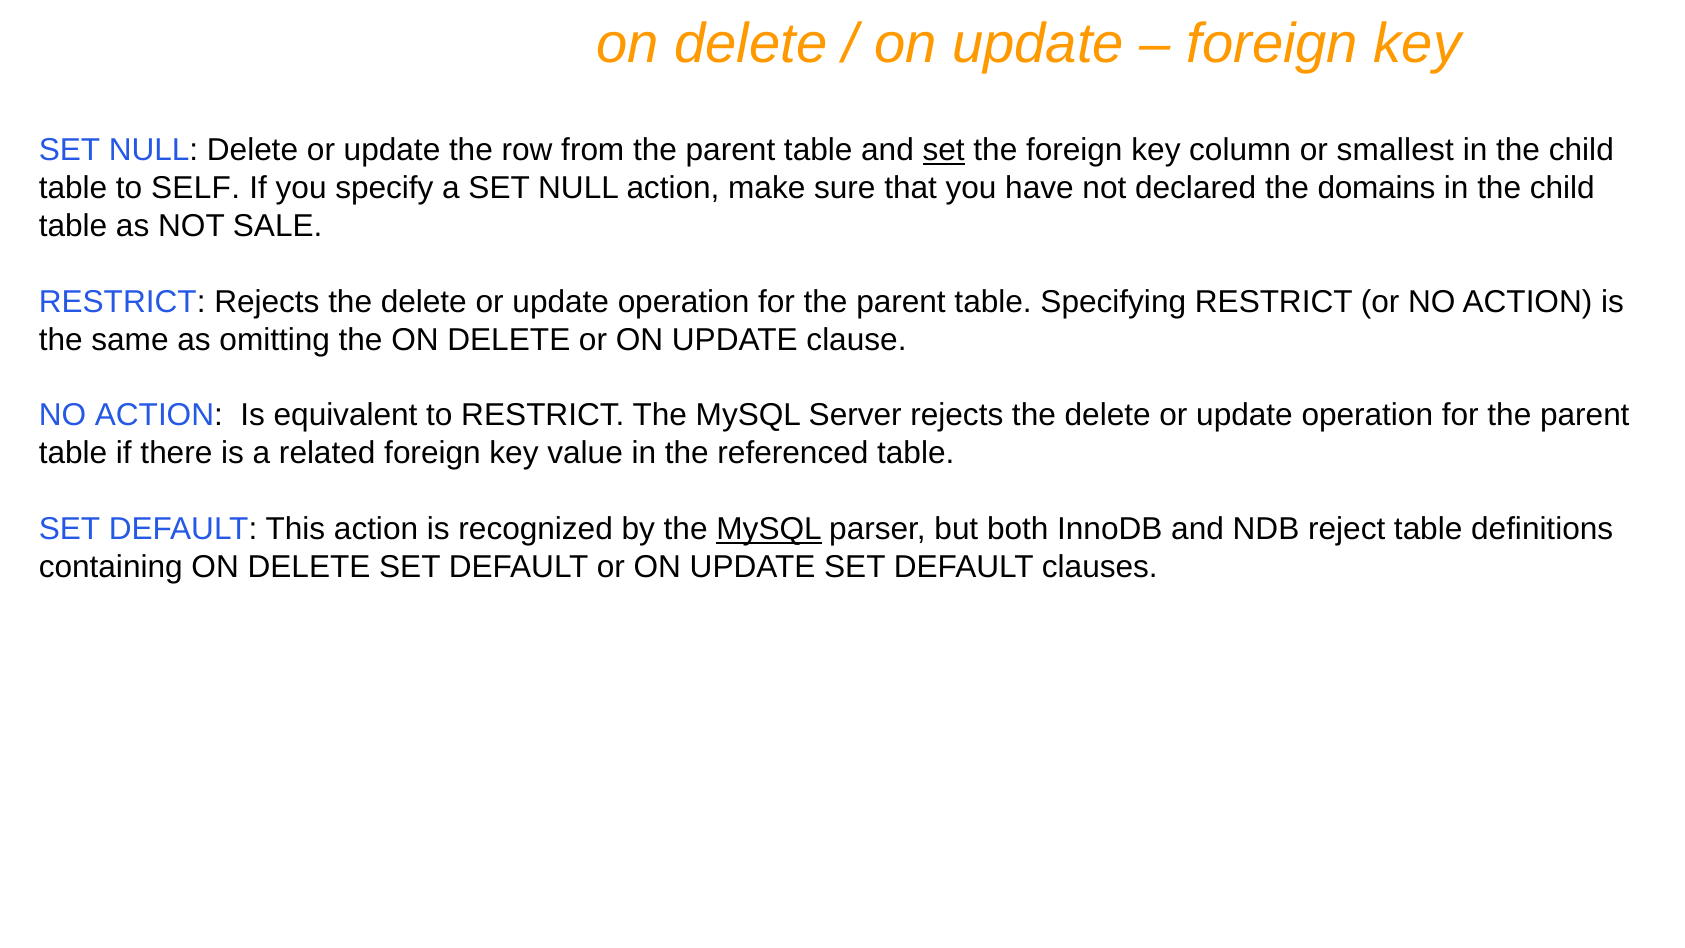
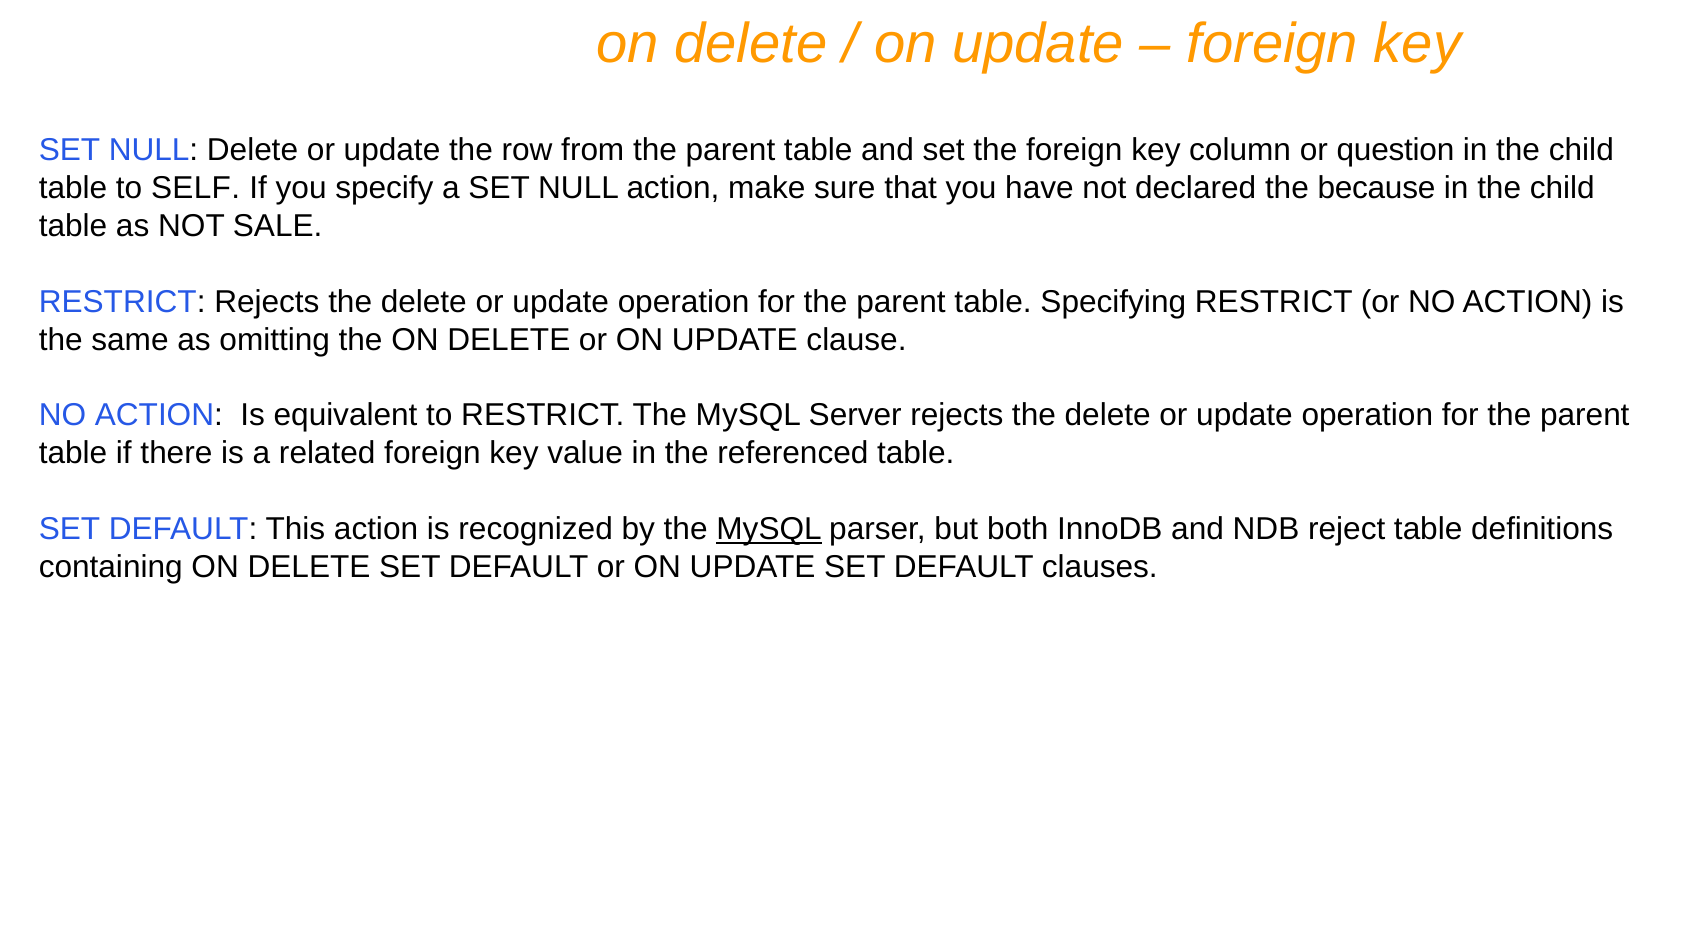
set at (944, 150) underline: present -> none
smallest: smallest -> question
domains: domains -> because
